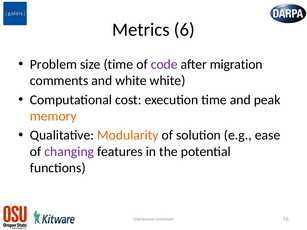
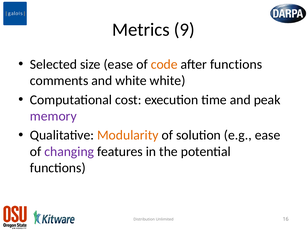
6: 6 -> 9
Problem: Problem -> Selected
size time: time -> ease
code colour: purple -> orange
after migration: migration -> functions
memory colour: orange -> purple
